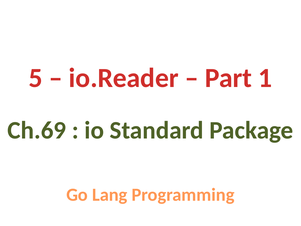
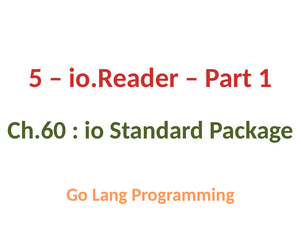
Ch.69: Ch.69 -> Ch.60
